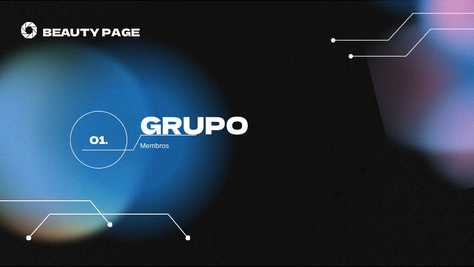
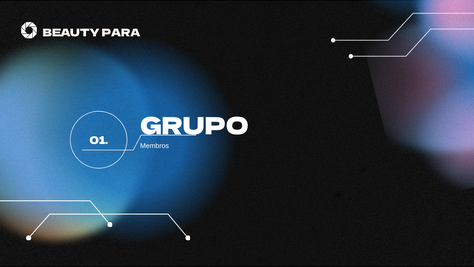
BEAUTY PAGE: PAGE -> PARA
